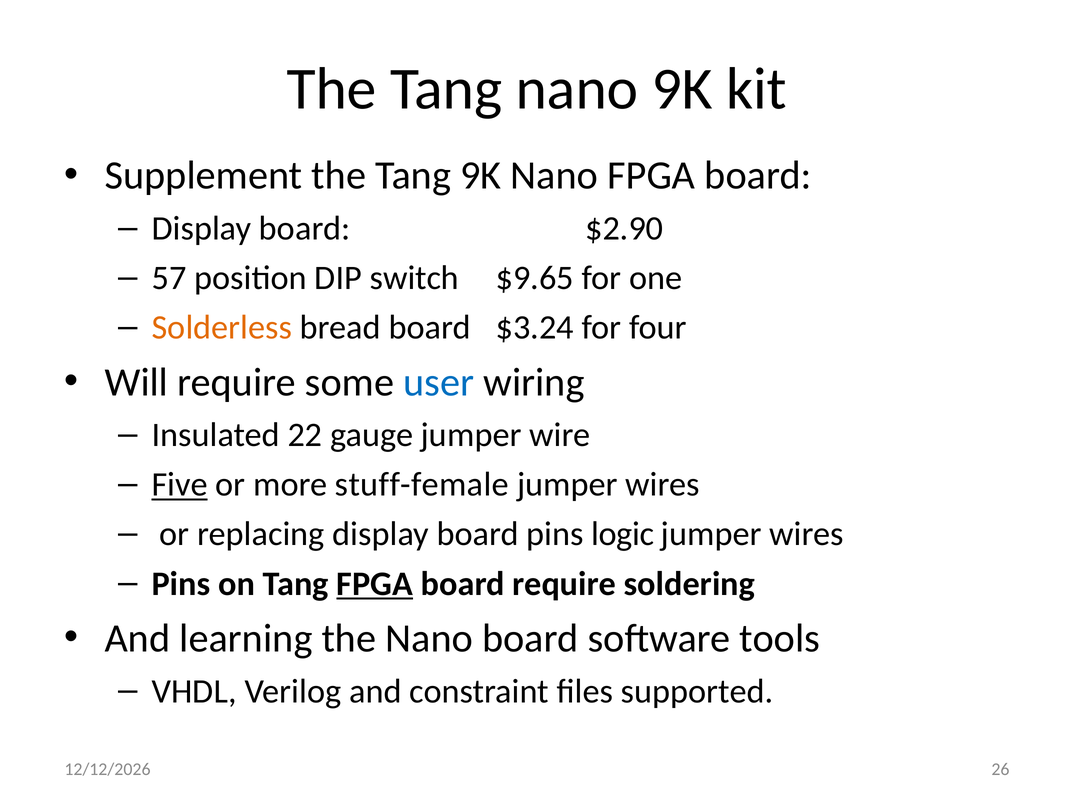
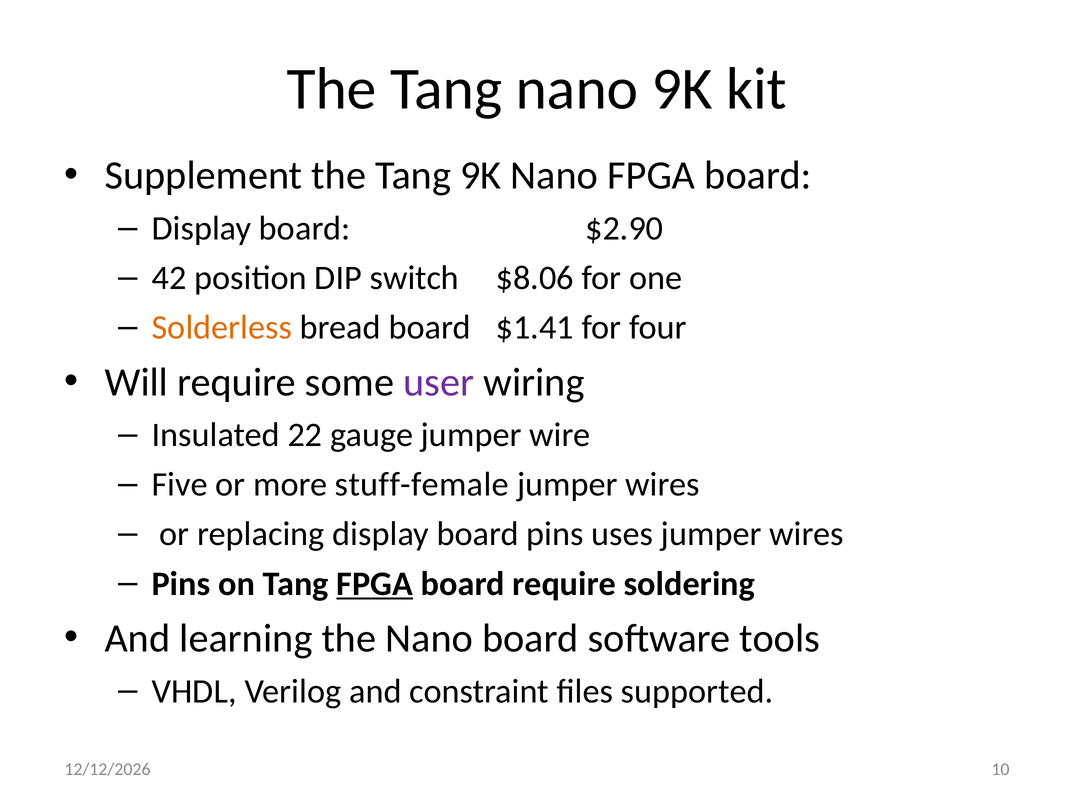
57: 57 -> 42
$9.65: $9.65 -> $8.06
$3.24: $3.24 -> $1.41
user colour: blue -> purple
Five underline: present -> none
logic: logic -> uses
26: 26 -> 10
